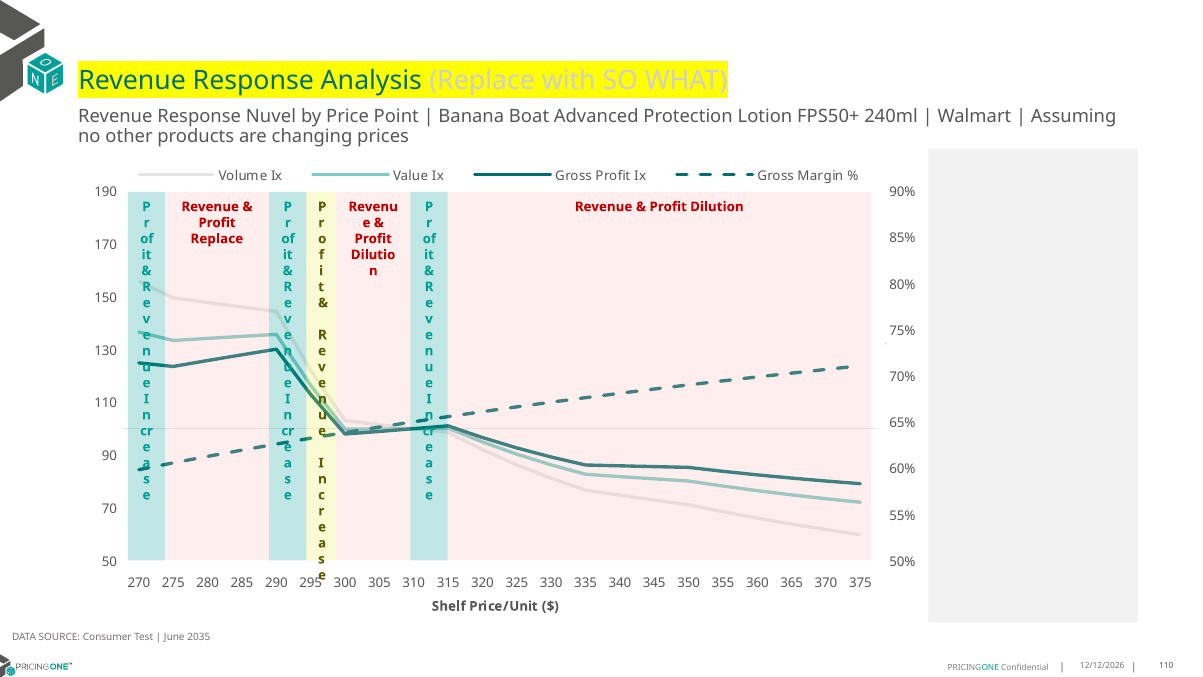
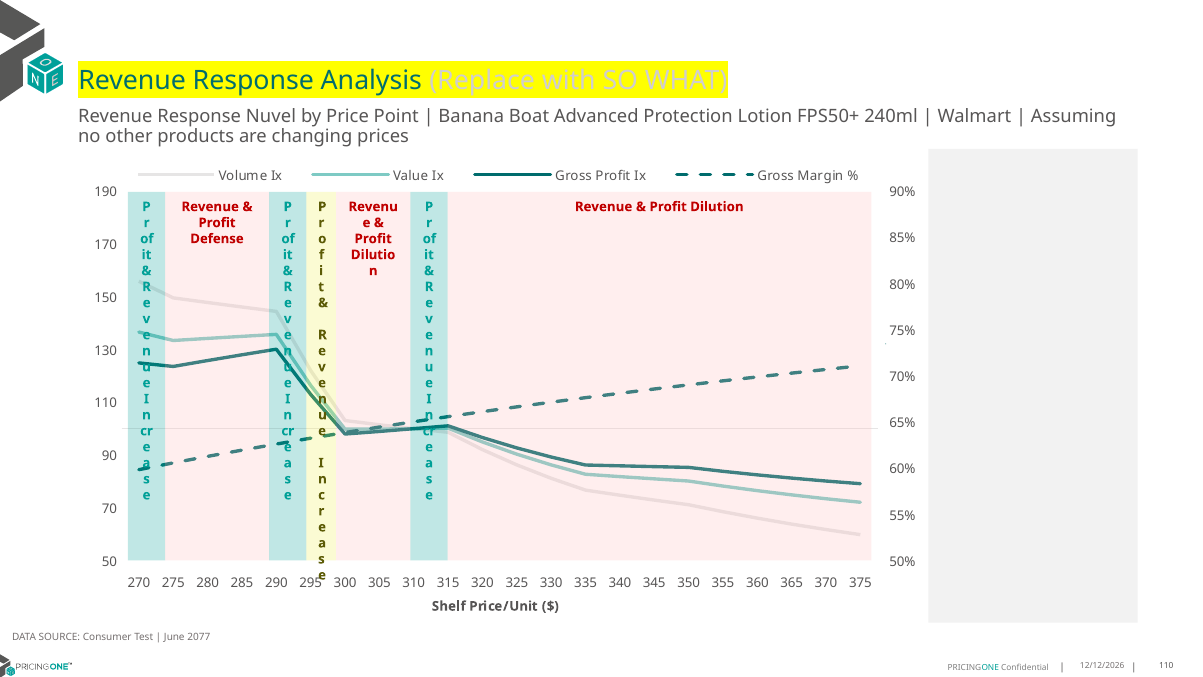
Replace at (217, 239): Replace -> Defense
2035: 2035 -> 2077
